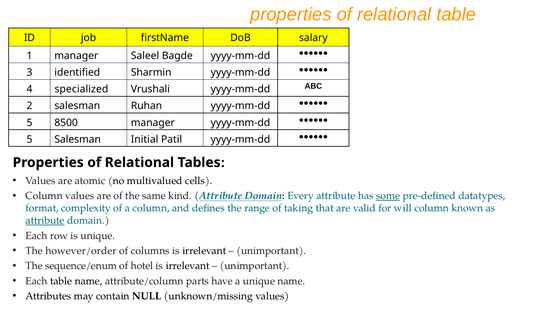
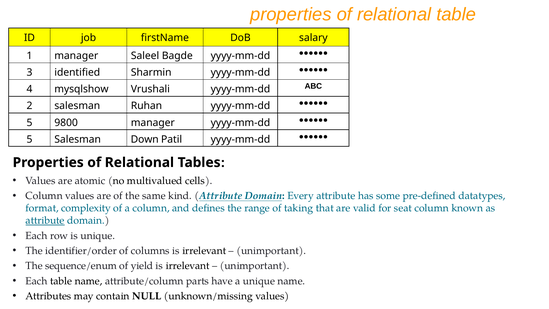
specialized: specialized -> mysqlshow
8500: 8500 -> 9800
Initial: Initial -> Down
some underline: present -> none
will: will -> seat
however/order: however/order -> identifier/order
hotel: hotel -> yield
